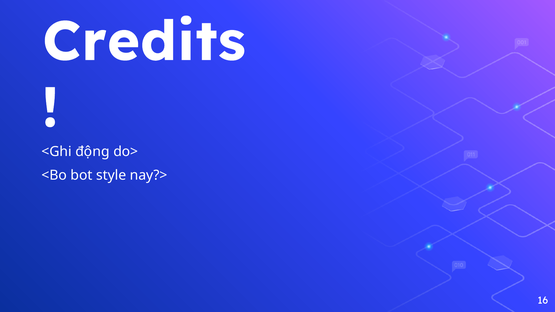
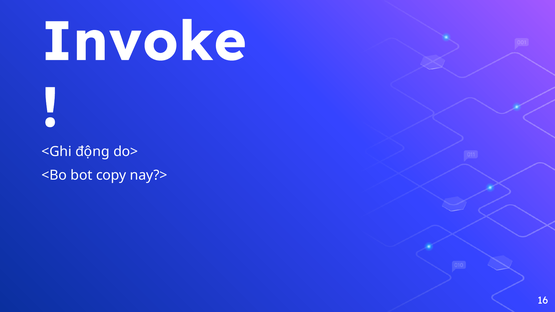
Credits: Credits -> Invoke
style: style -> copy
